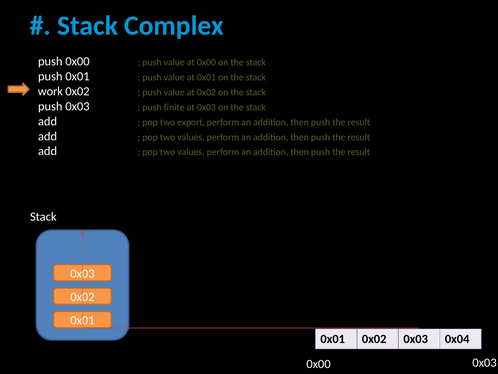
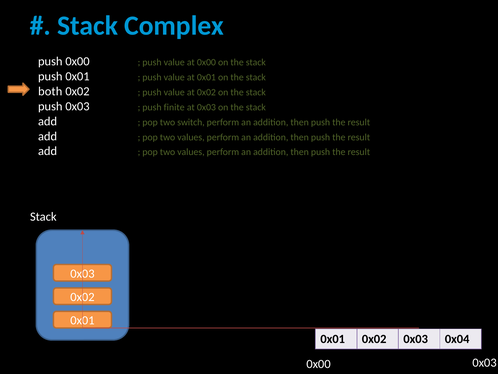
work: work -> both
export: export -> switch
